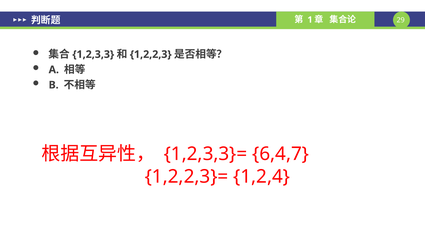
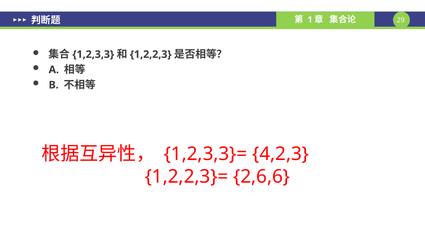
6,4,7: 6,4,7 -> 4,2,3
1,2,4: 1,2,4 -> 2,6,6
